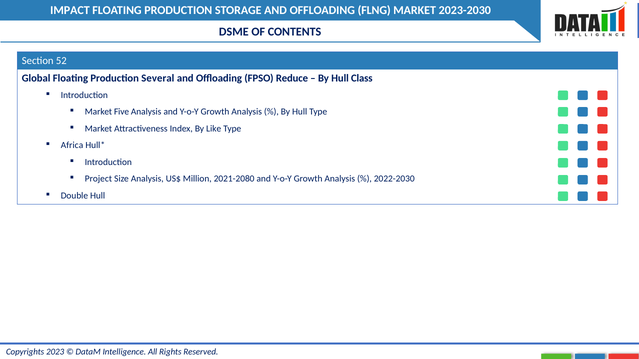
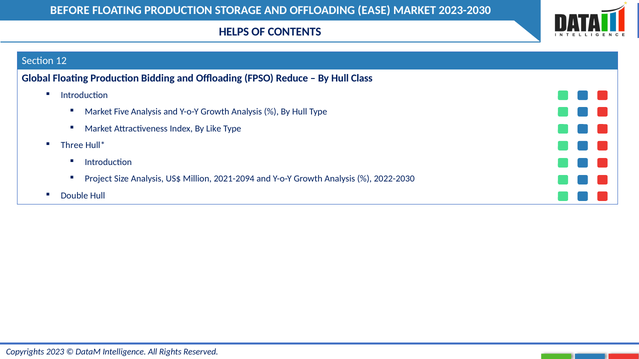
IMPACT: IMPACT -> BEFORE
FLNG: FLNG -> EASE
DSME: DSME -> HELPS
52: 52 -> 12
Several: Several -> Bidding
Africa: Africa -> Three
2021-2080: 2021-2080 -> 2021-2094
